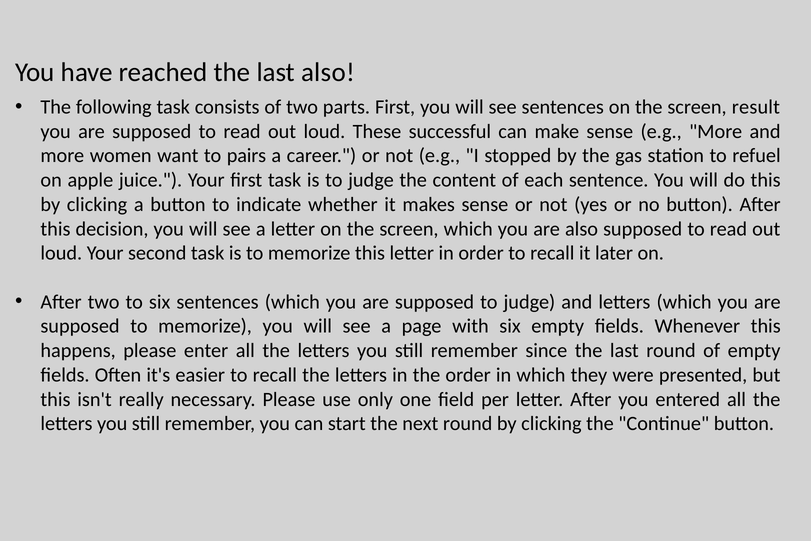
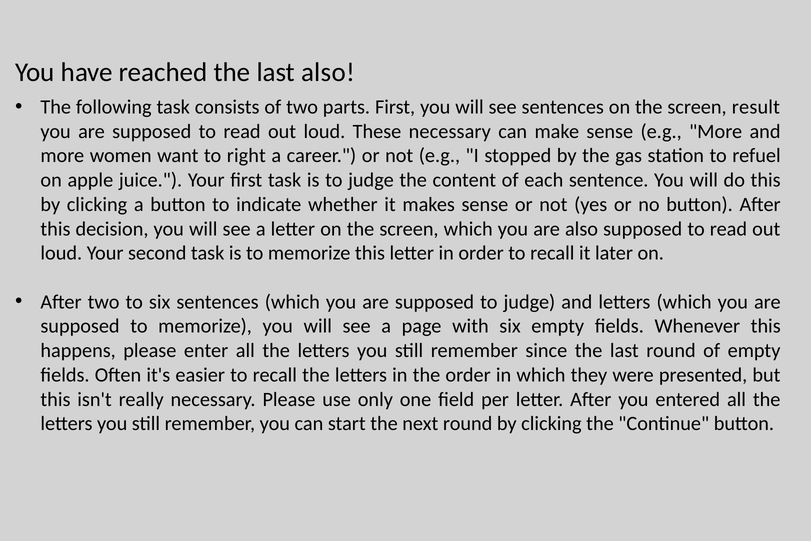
These successful: successful -> necessary
pairs: pairs -> right
